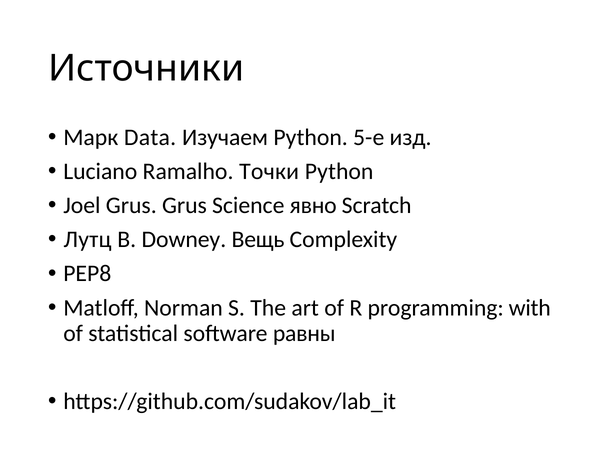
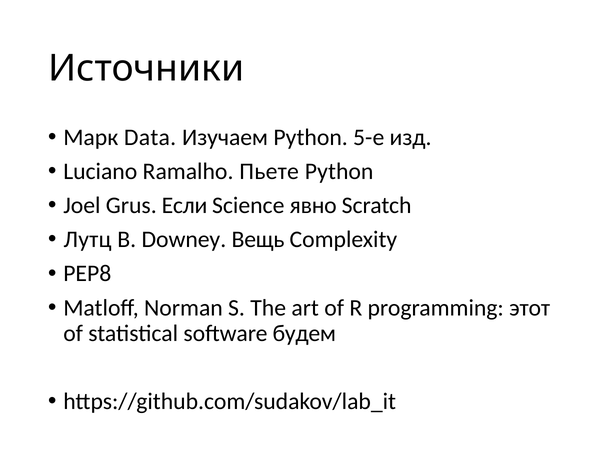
Точки: Точки -> Пьете
Grus Grus: Grus -> Если
with: with -> этот
равны: равны -> будем
